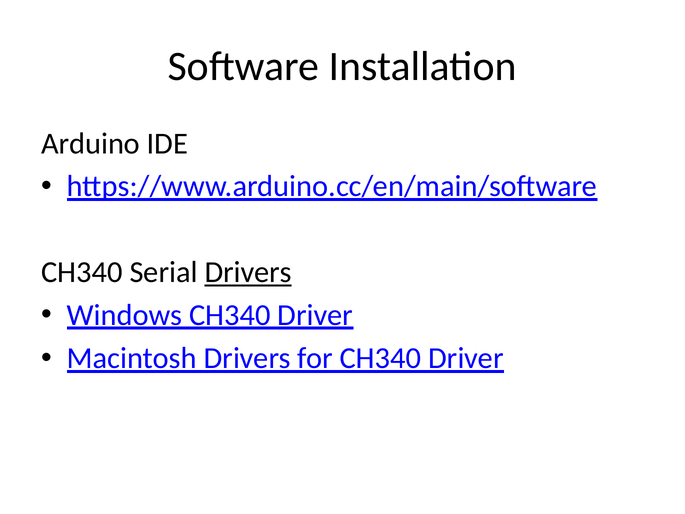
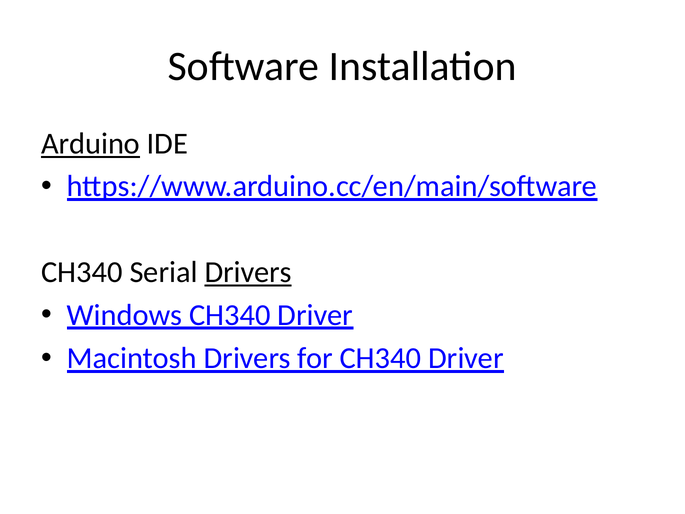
Arduino underline: none -> present
